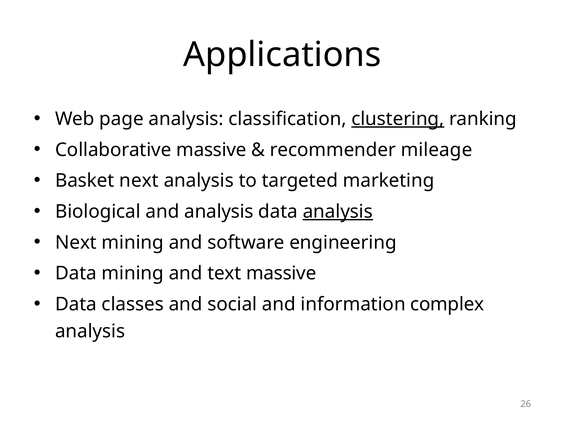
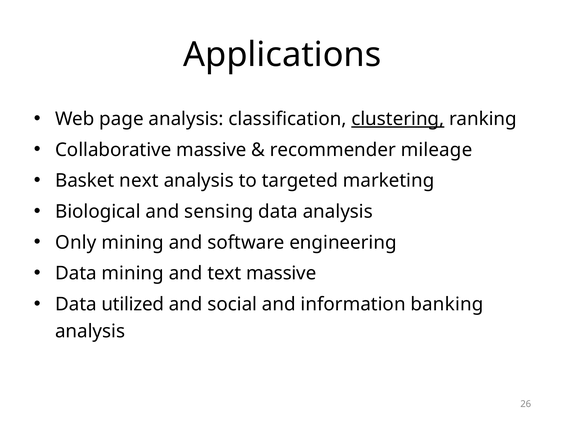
and analysis: analysis -> sensing
analysis at (338, 211) underline: present -> none
Next at (76, 242): Next -> Only
classes: classes -> utilized
complex: complex -> banking
